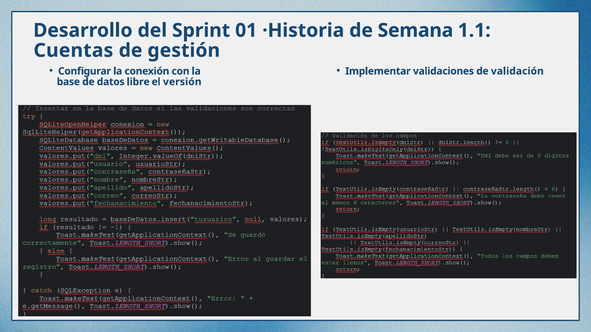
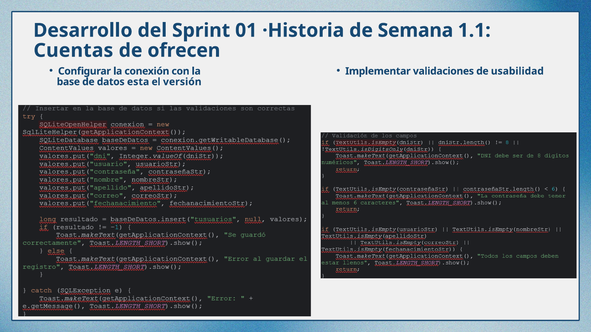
gestión: gestión -> ofrecen
validación: validación -> usabilidad
libre: libre -> esta
